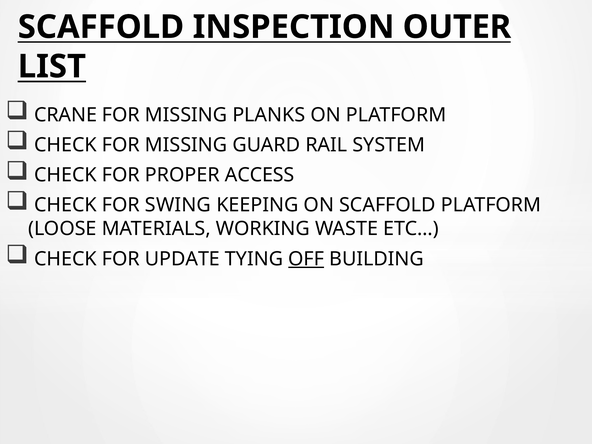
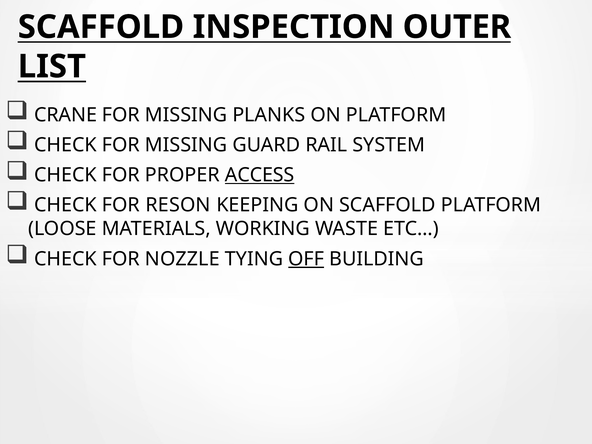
ACCESS underline: none -> present
SWING: SWING -> RESON
UPDATE: UPDATE -> NOZZLE
